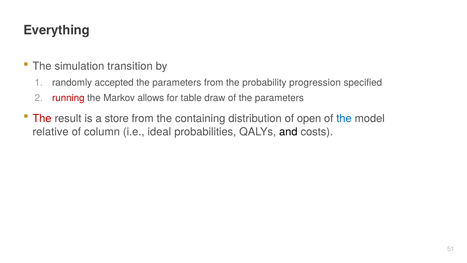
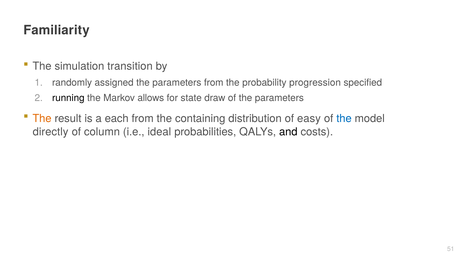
Everything: Everything -> Familiarity
accepted: accepted -> assigned
running colour: red -> black
table: table -> state
The at (42, 118) colour: red -> orange
store: store -> each
open: open -> easy
relative: relative -> directly
